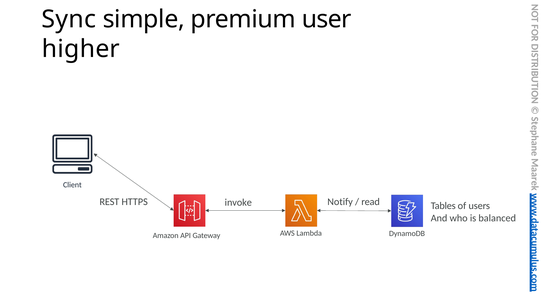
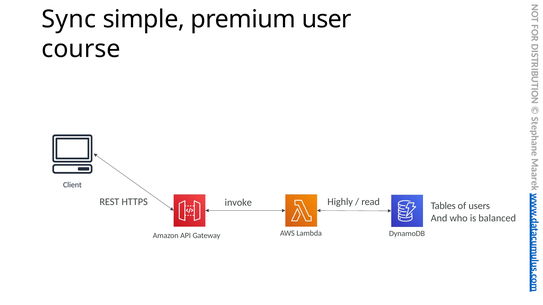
higher: higher -> course
Notify: Notify -> Highly
